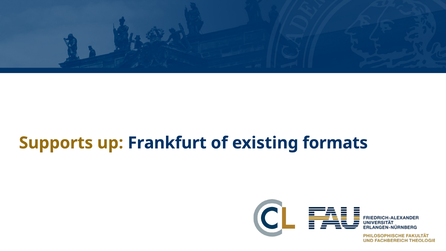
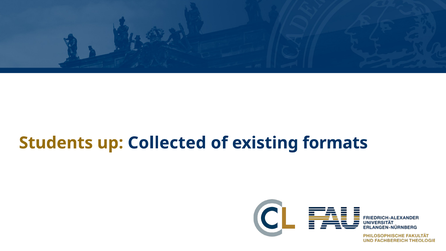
Supports: Supports -> Students
Frankfurt: Frankfurt -> Collected
